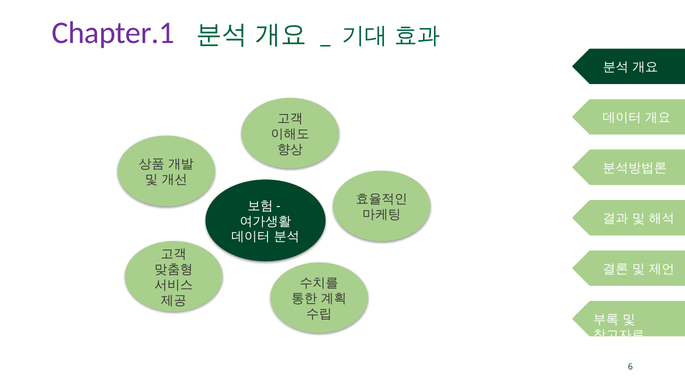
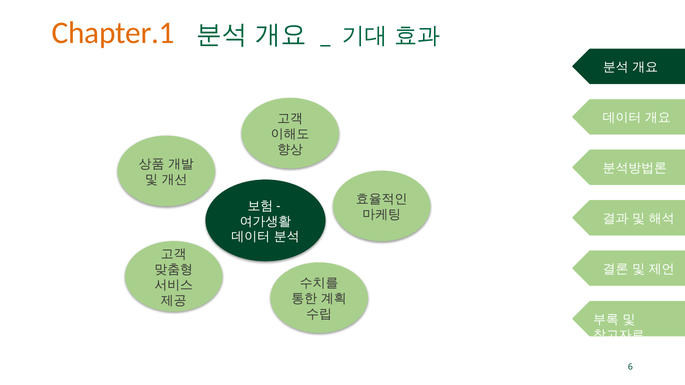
Chapter.1 colour: purple -> orange
